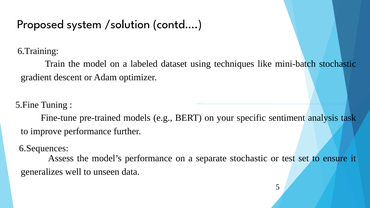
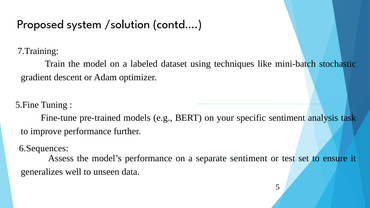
6.Training: 6.Training -> 7.Training
separate stochastic: stochastic -> sentiment
